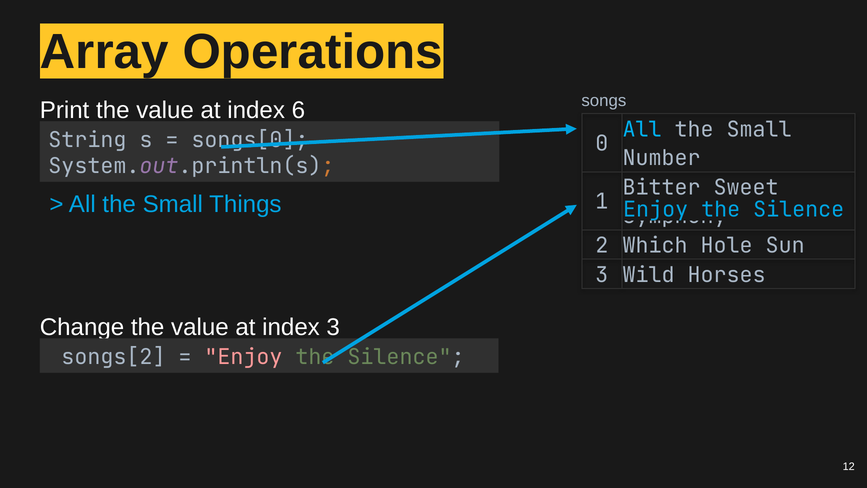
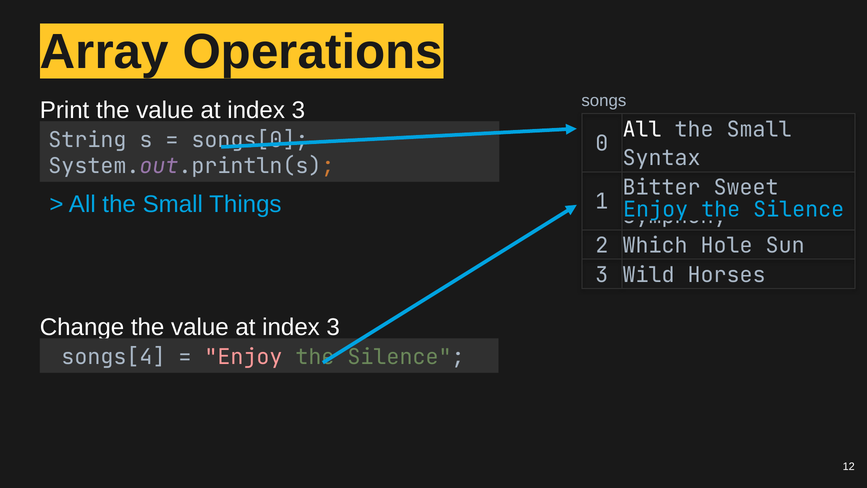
6 at (298, 110): 6 -> 3
All at (642, 129) colour: light blue -> white
Number: Number -> Syntax
songs[2: songs[2 -> songs[4
